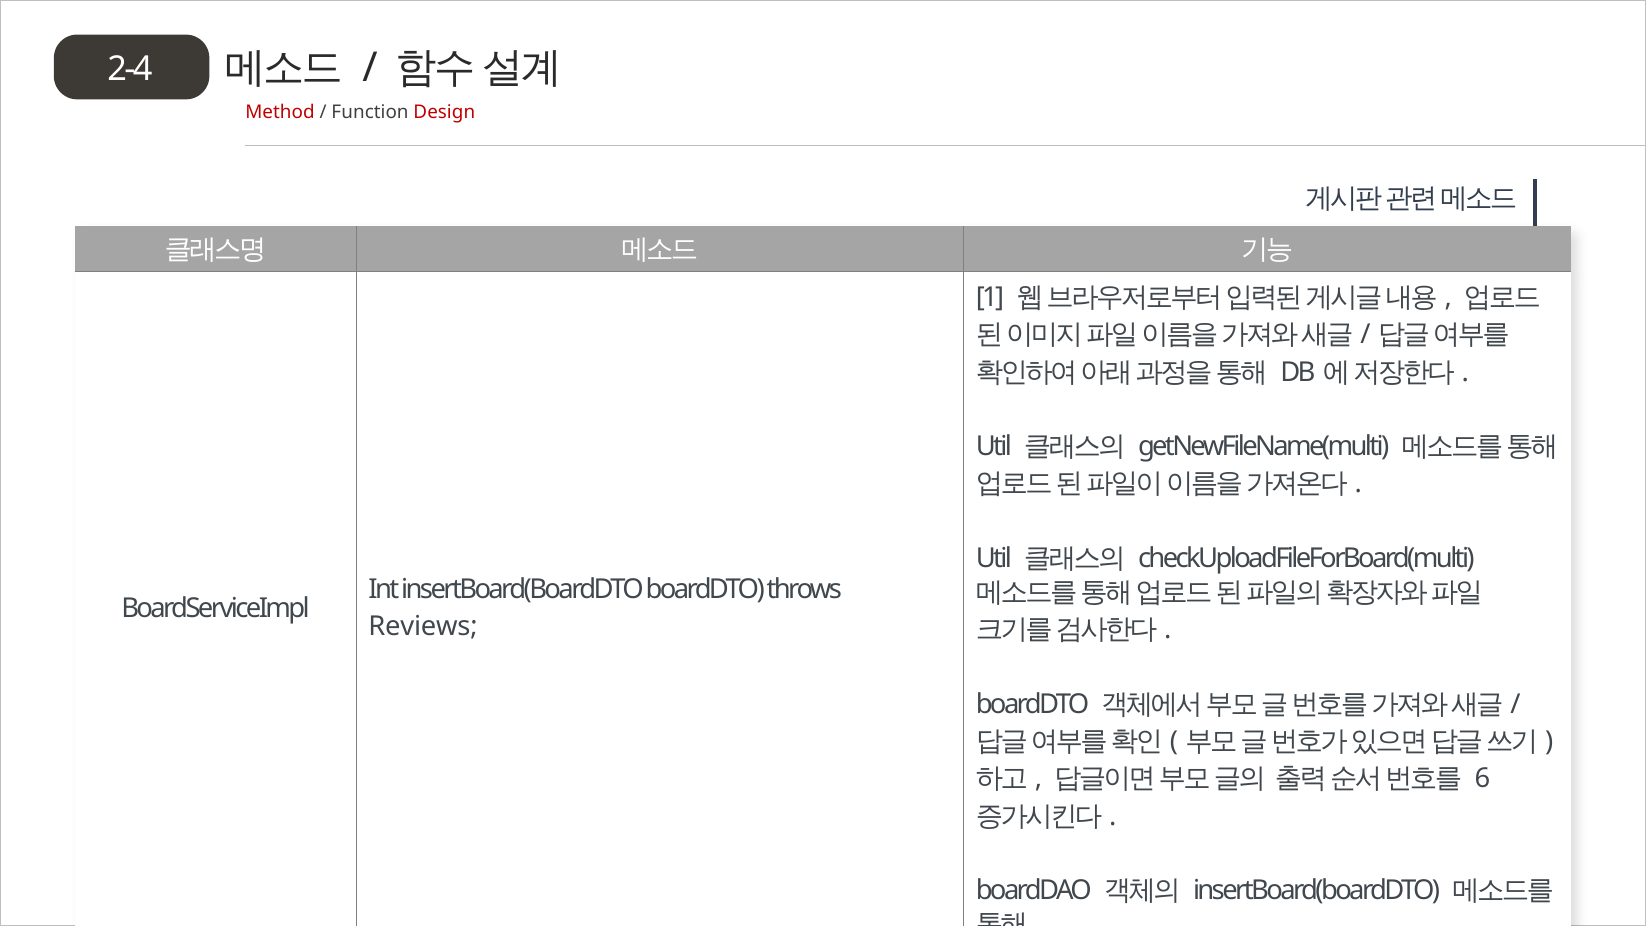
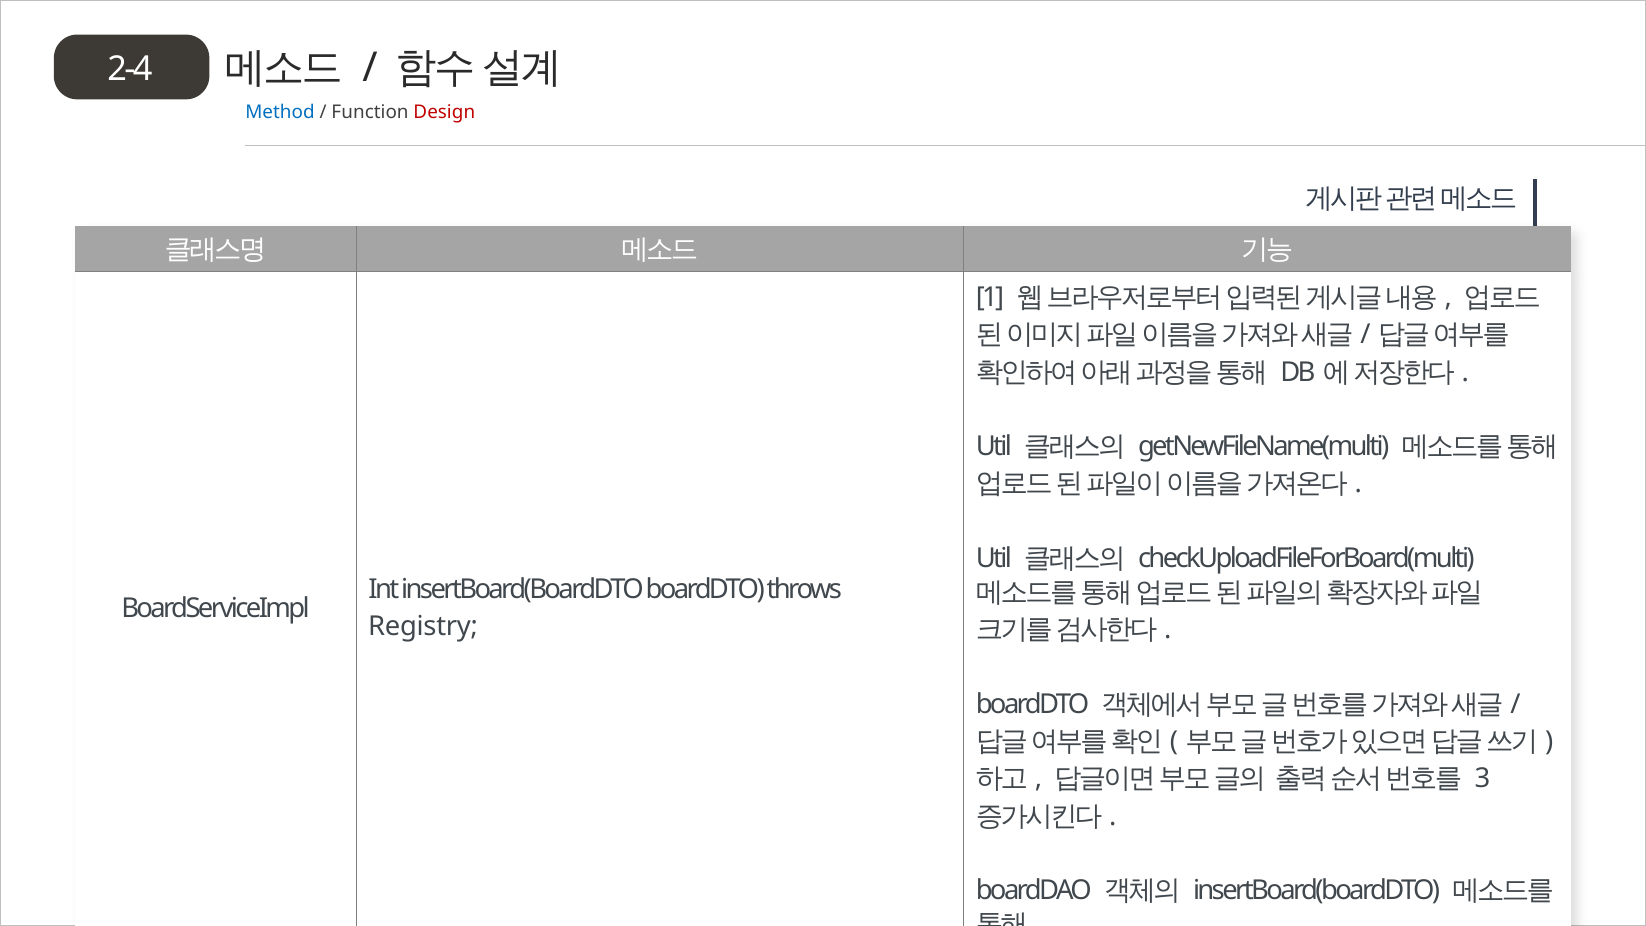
Method colour: red -> blue
Reviews: Reviews -> Registry
6: 6 -> 3
